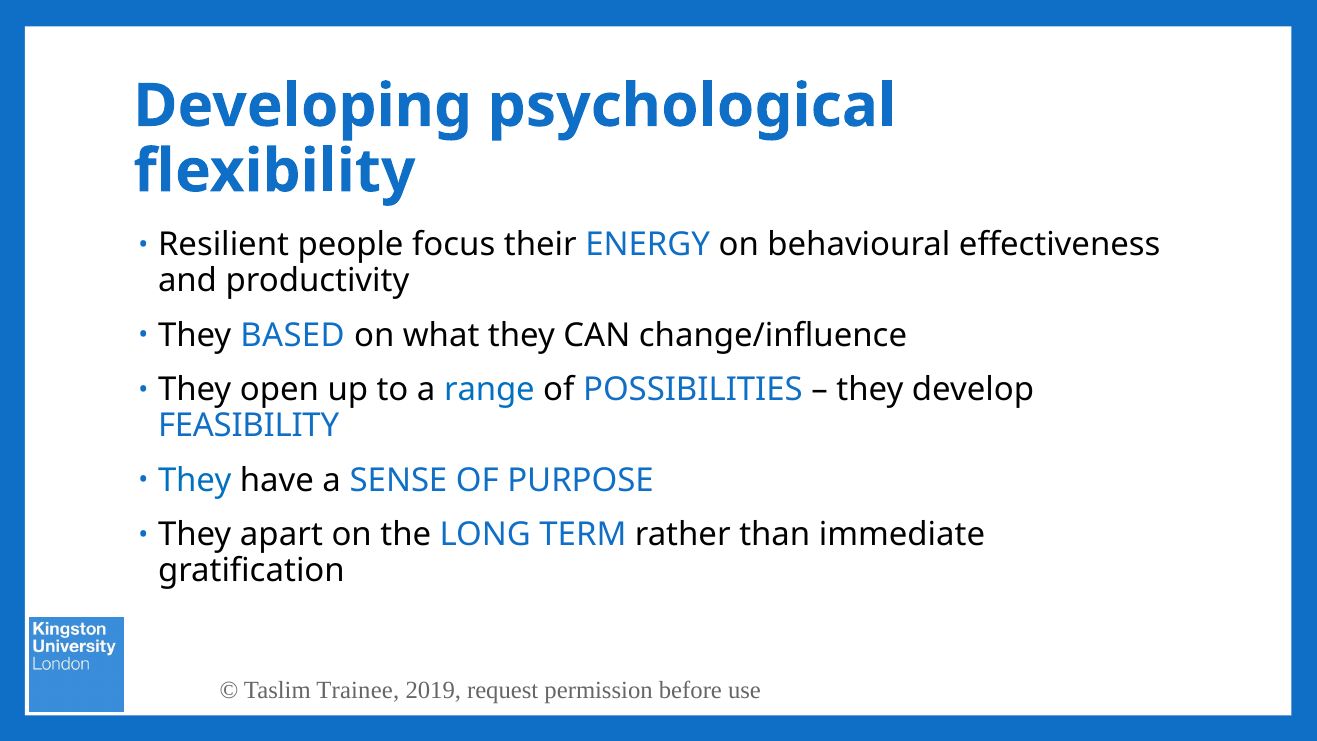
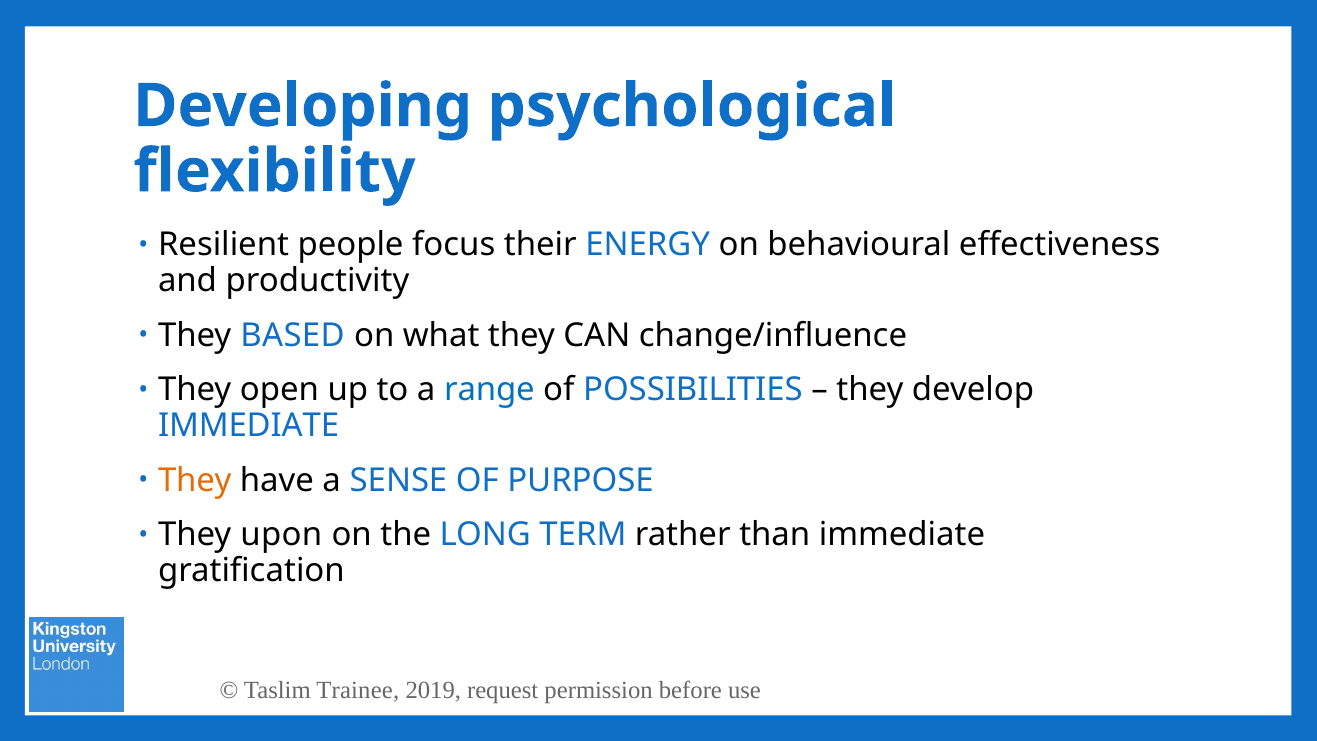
FEASIBILITY at (249, 425): FEASIBILITY -> IMMEDIATE
They at (195, 480) colour: blue -> orange
apart: apart -> upon
